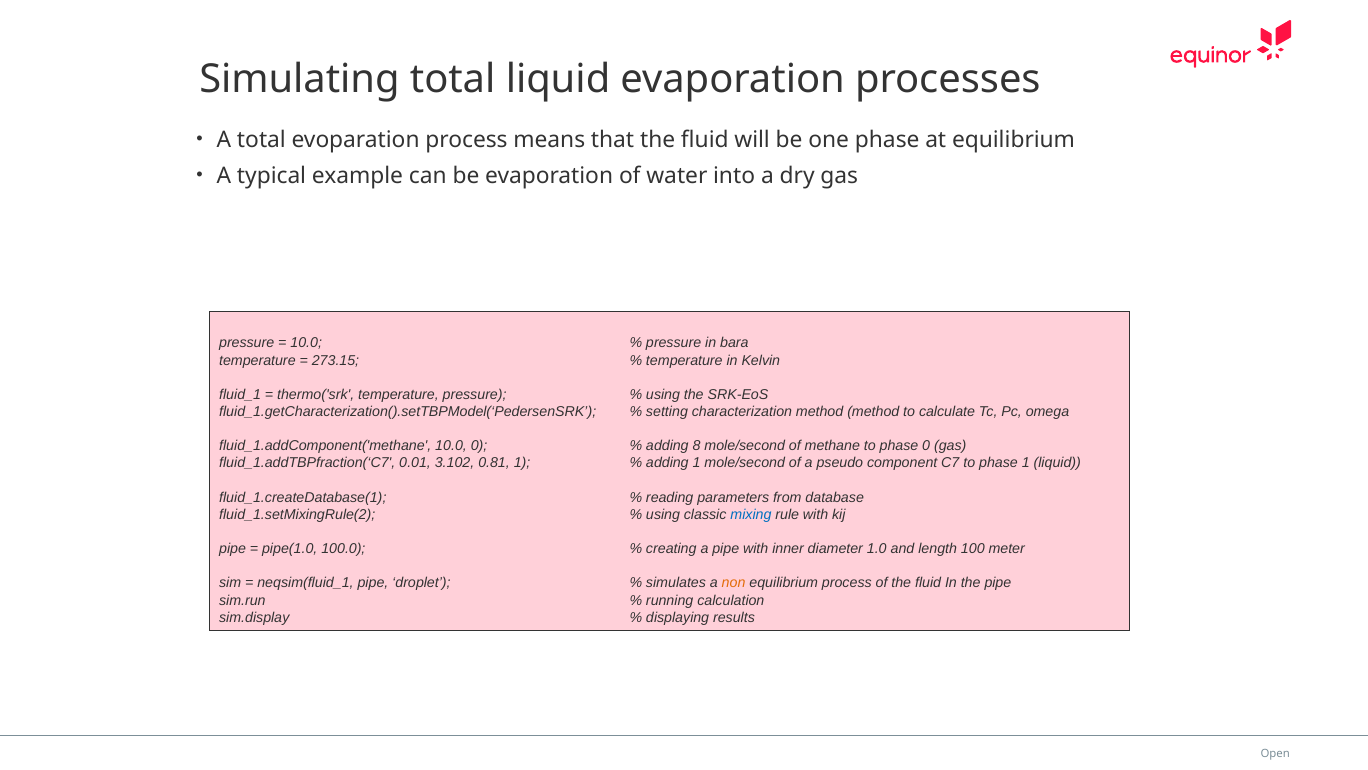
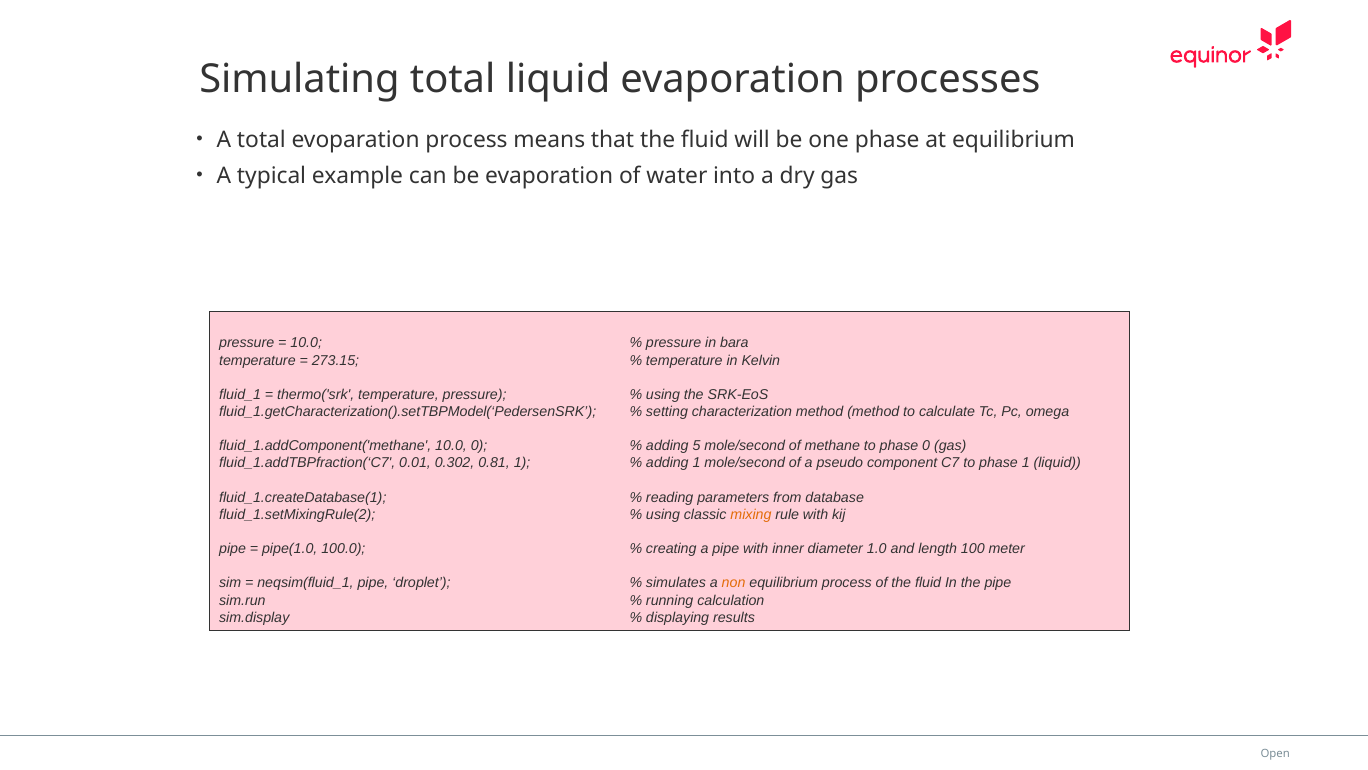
8: 8 -> 5
3.102: 3.102 -> 0.302
mixing colour: blue -> orange
